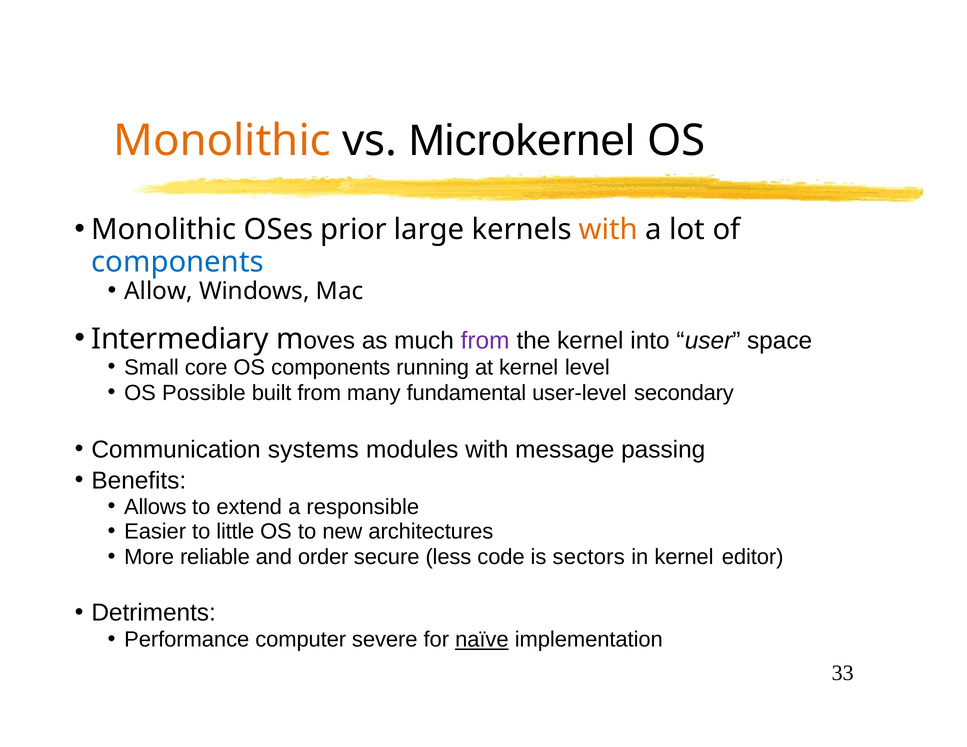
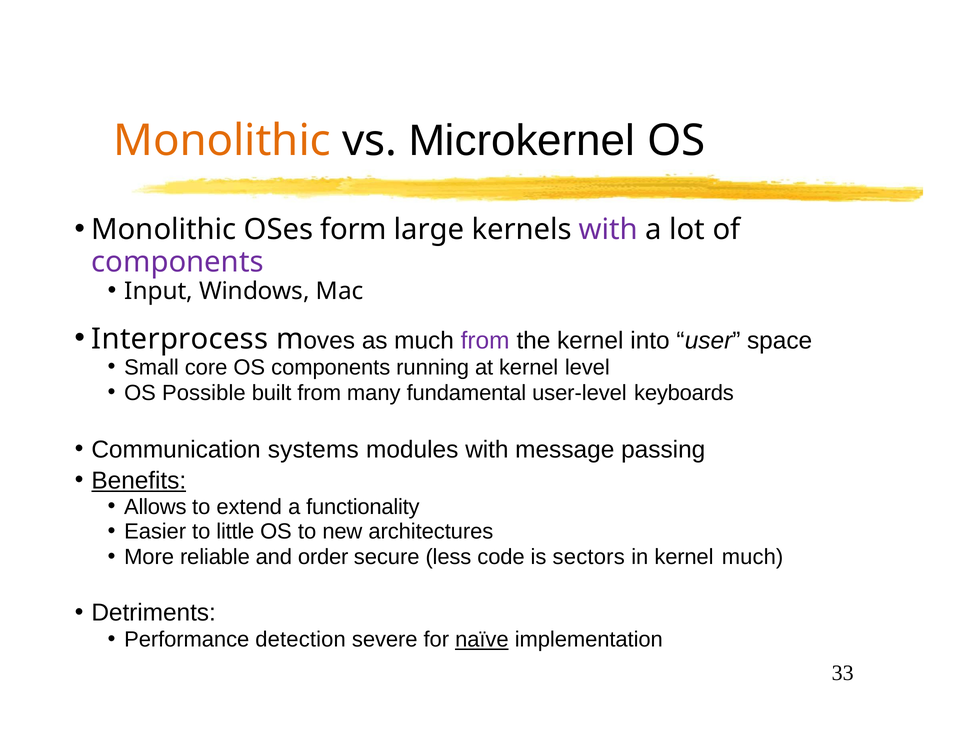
prior: prior -> form
with at (608, 230) colour: orange -> purple
components at (178, 262) colour: blue -> purple
Allow: Allow -> Input
Intermediary: Intermediary -> Interprocess
secondary: secondary -> keyboards
Benefits underline: none -> present
responsible: responsible -> functionality
kernel editor: editor -> much
computer: computer -> detection
